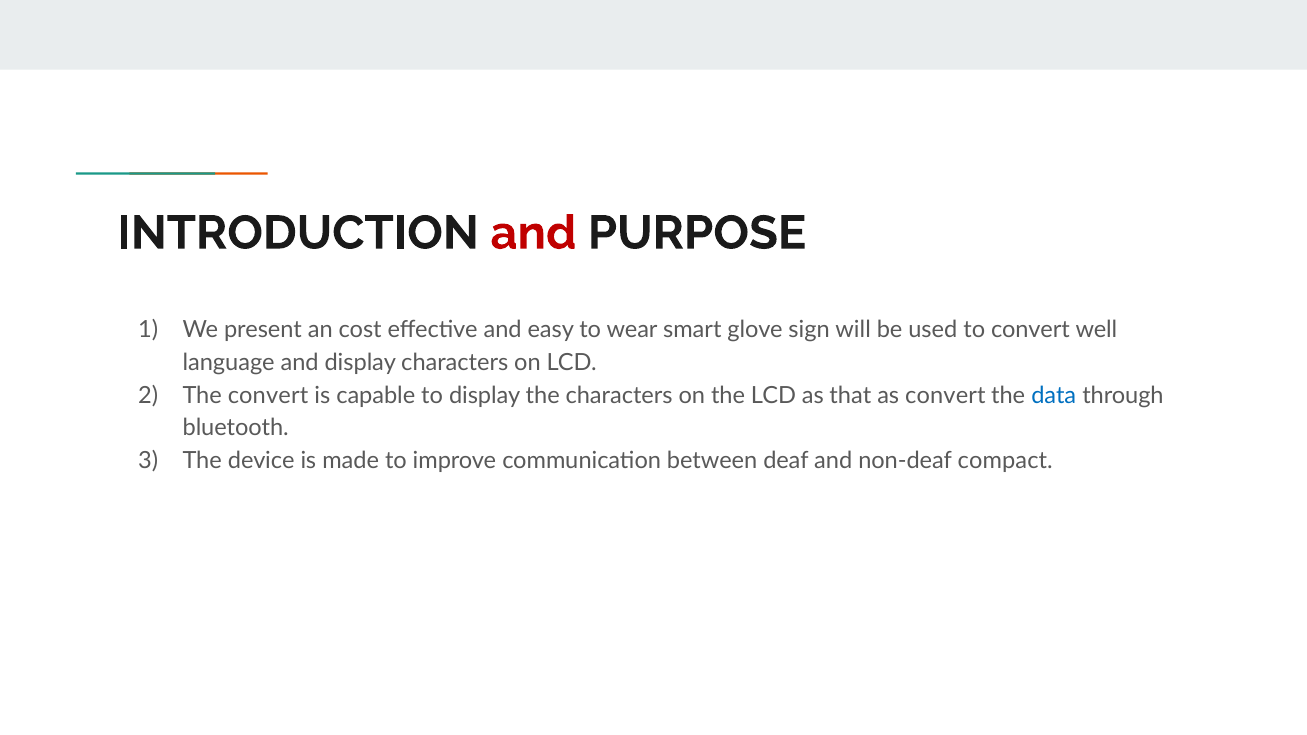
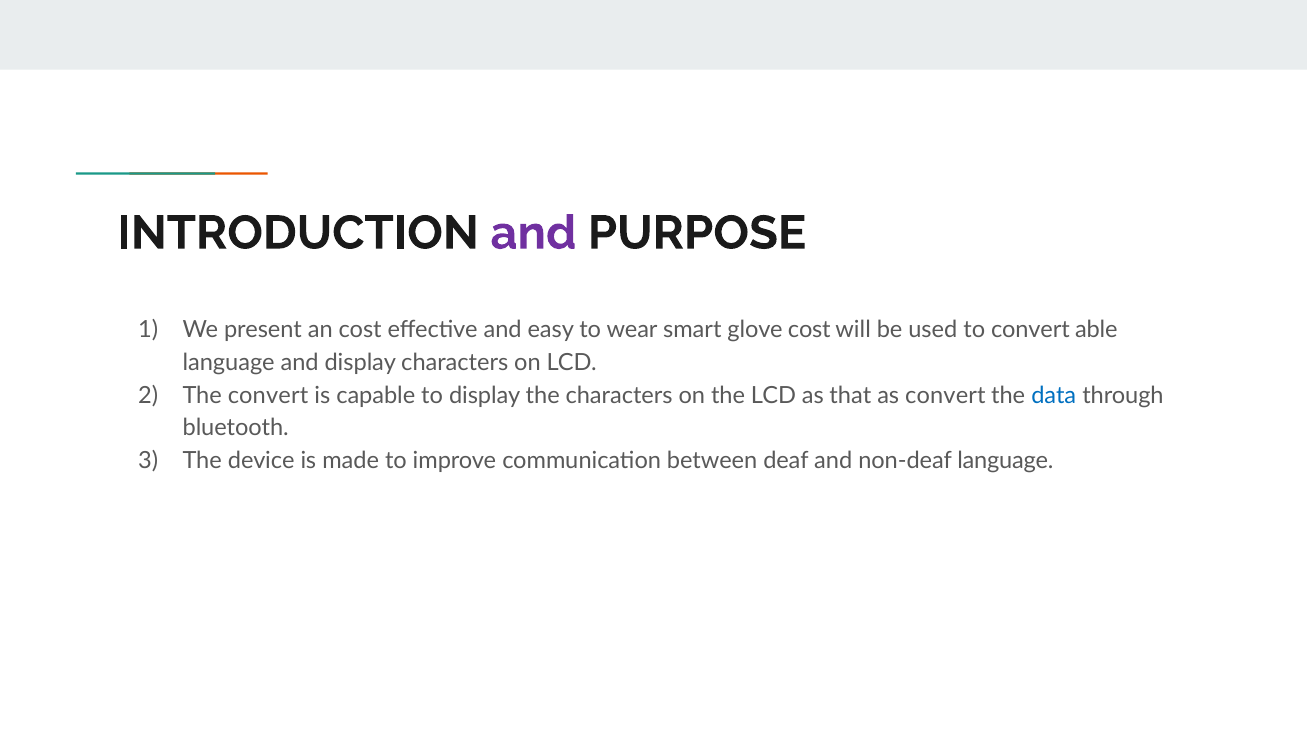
and at (533, 233) colour: red -> purple
glove sign: sign -> cost
well: well -> able
non-deaf compact: compact -> language
